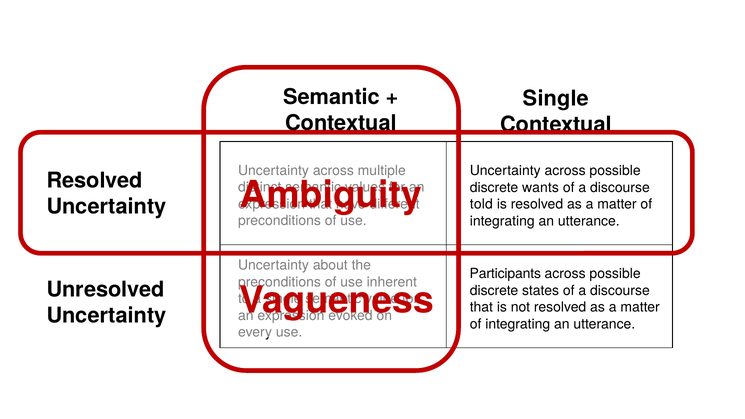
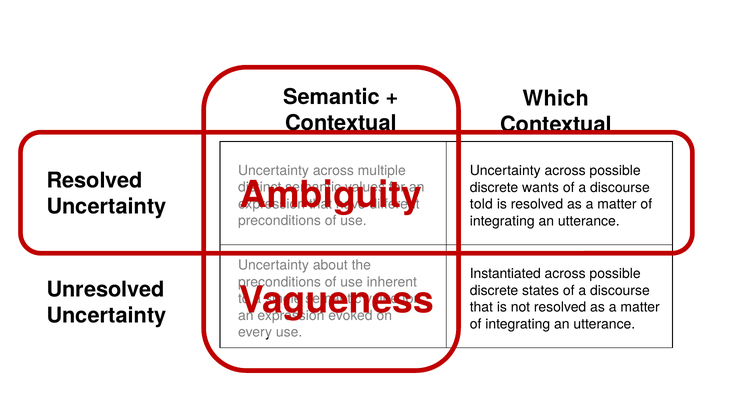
Single at (556, 99): Single -> Which
Participants: Participants -> Instantiated
